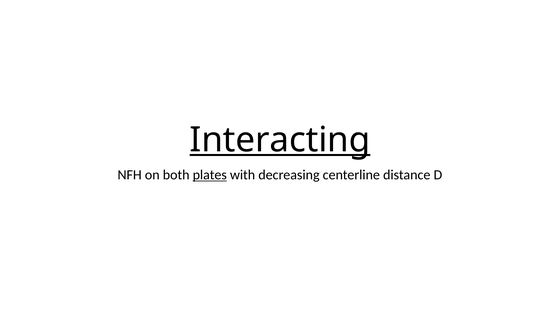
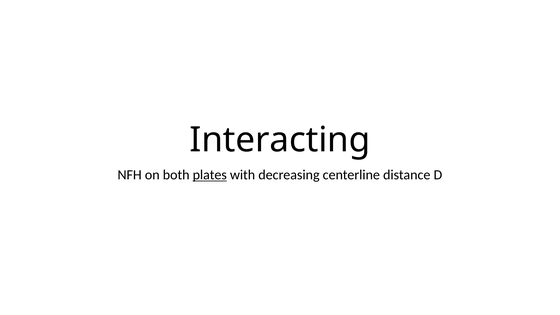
Interacting underline: present -> none
